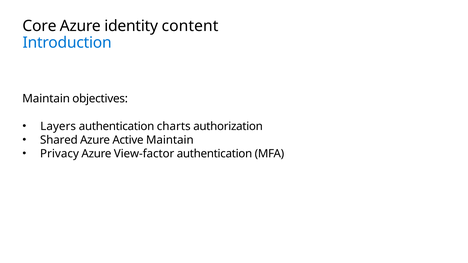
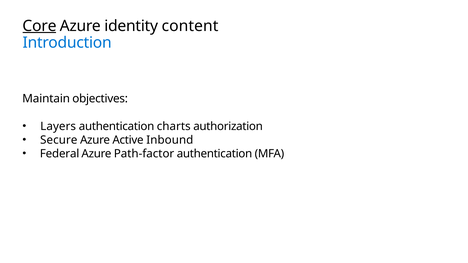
Core underline: none -> present
Shared: Shared -> Secure
Active Maintain: Maintain -> Inbound
Privacy: Privacy -> Federal
View-factor: View-factor -> Path-factor
